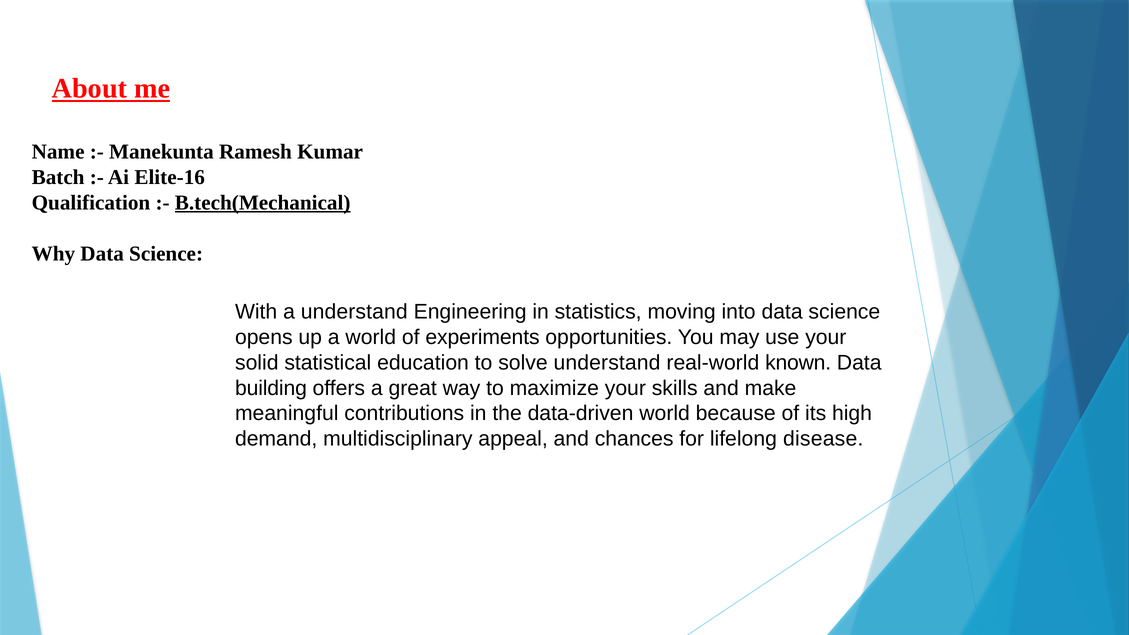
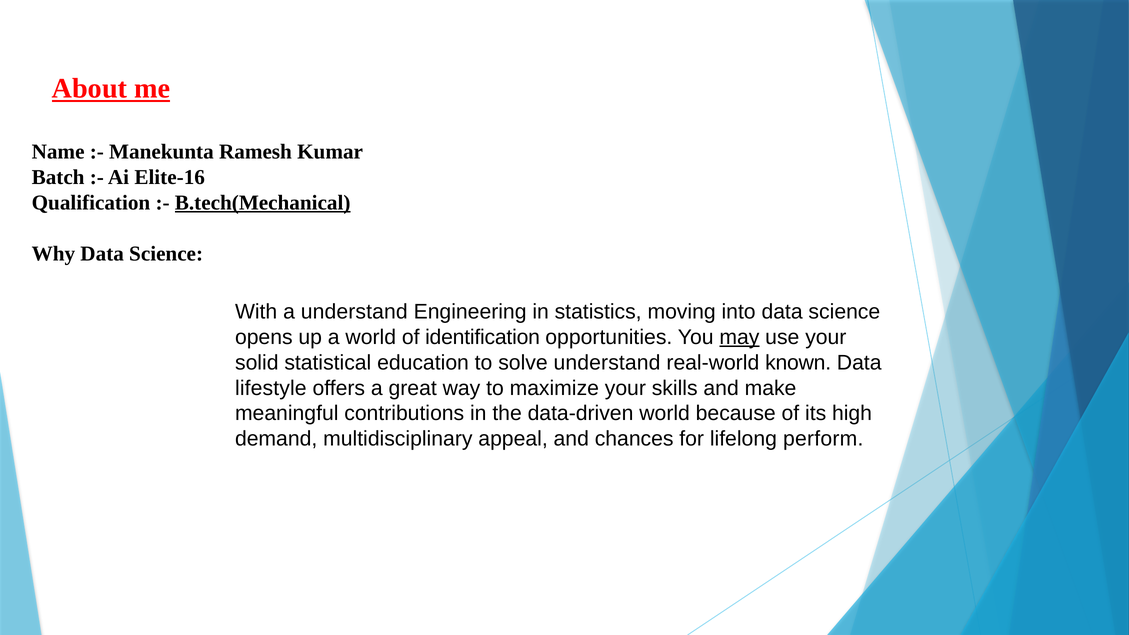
experiments: experiments -> identification
may underline: none -> present
building: building -> lifestyle
disease: disease -> perform
